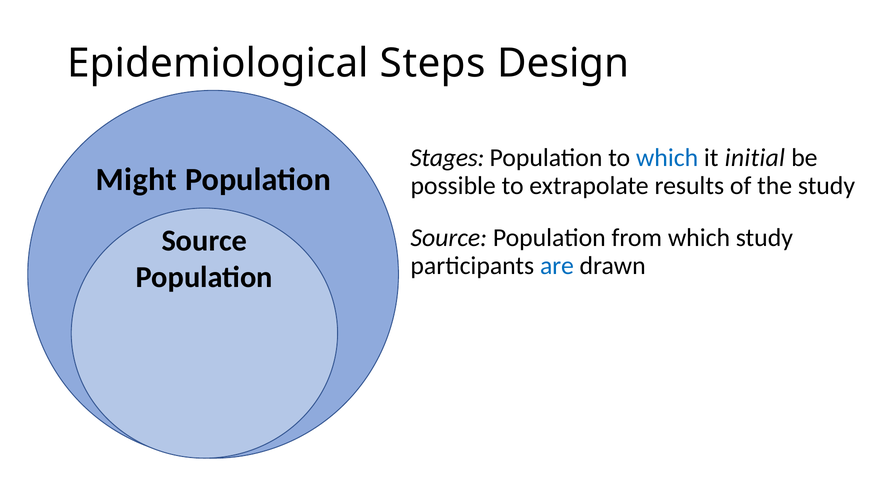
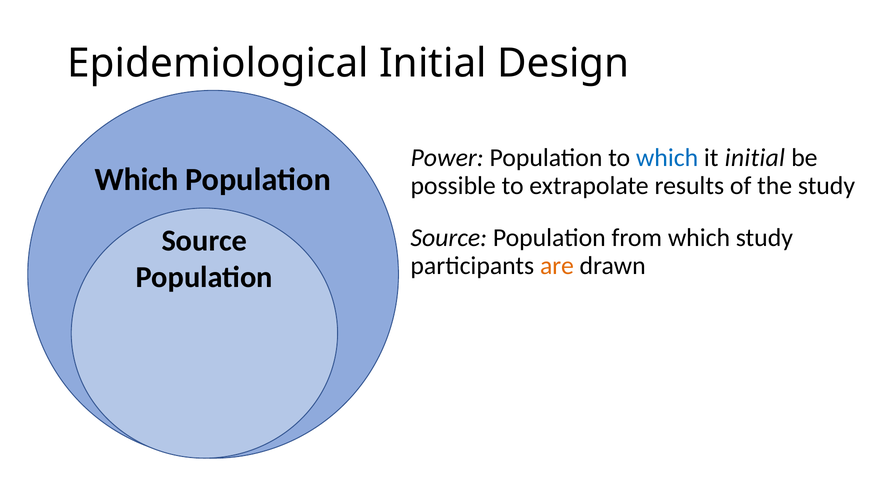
Epidemiological Steps: Steps -> Initial
Stages: Stages -> Power
Might at (136, 180): Might -> Which
are colour: blue -> orange
